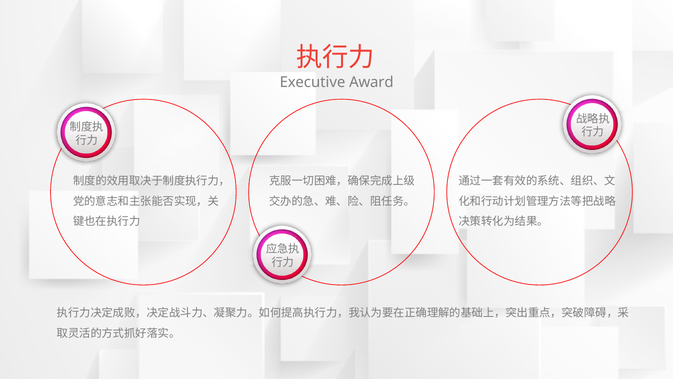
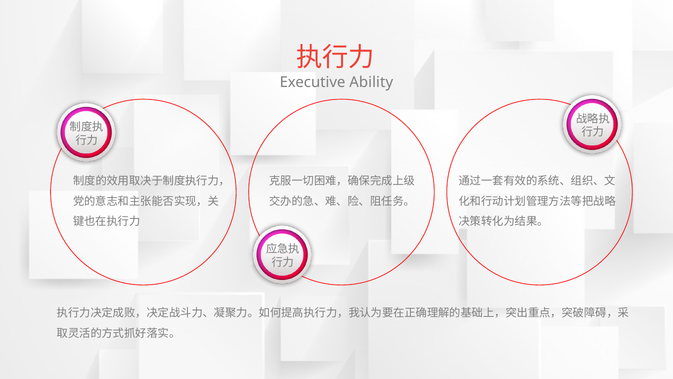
Award: Award -> Ability
